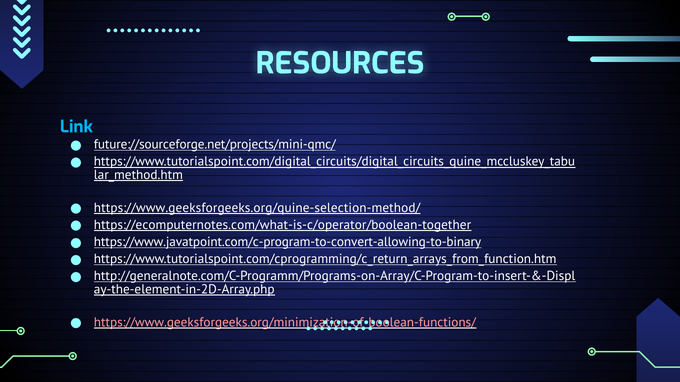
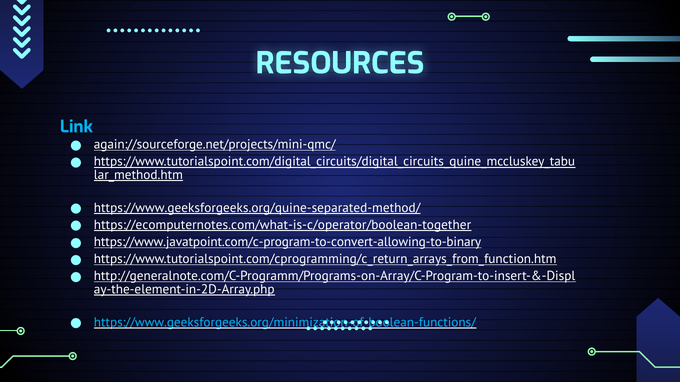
future://sourceforge.net/projects/mini-qmc/: future://sourceforge.net/projects/mini-qmc/ -> again://sourceforge.net/projects/mini-qmc/
https://www.geeksforgeeks.org/quine-selection-method/: https://www.geeksforgeeks.org/quine-selection-method/ -> https://www.geeksforgeeks.org/quine-separated-method/
https://www.geeksforgeeks.org/minimization-of-boolean-functions/ colour: pink -> light blue
